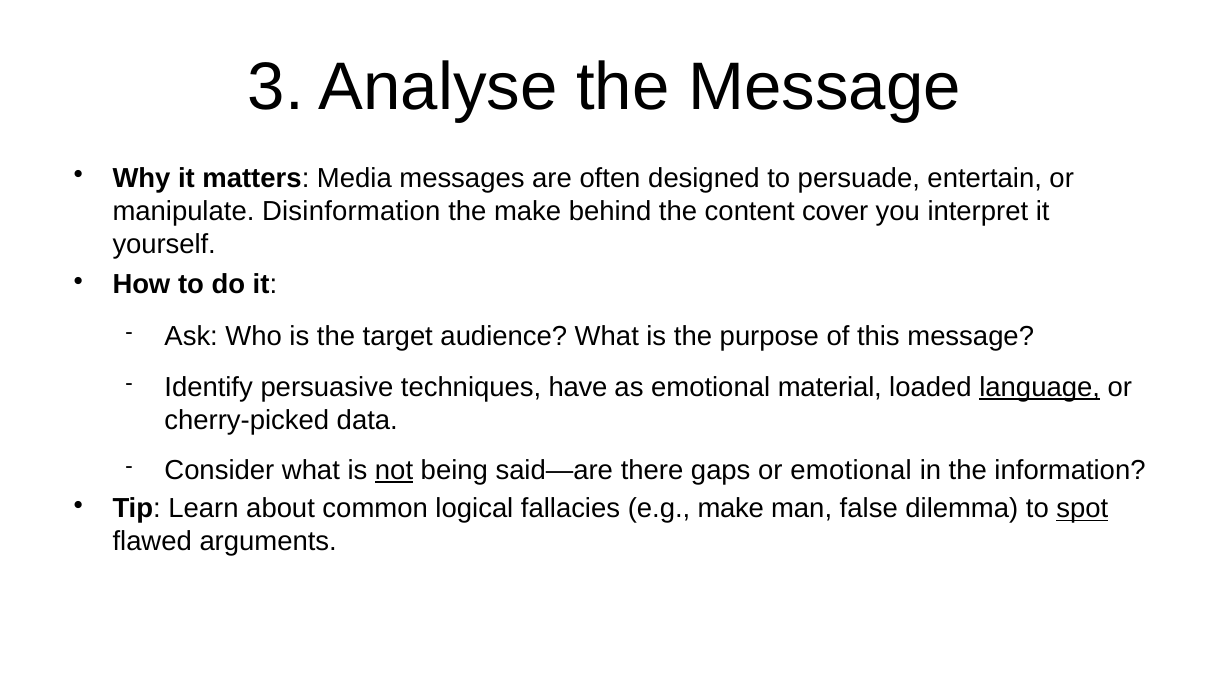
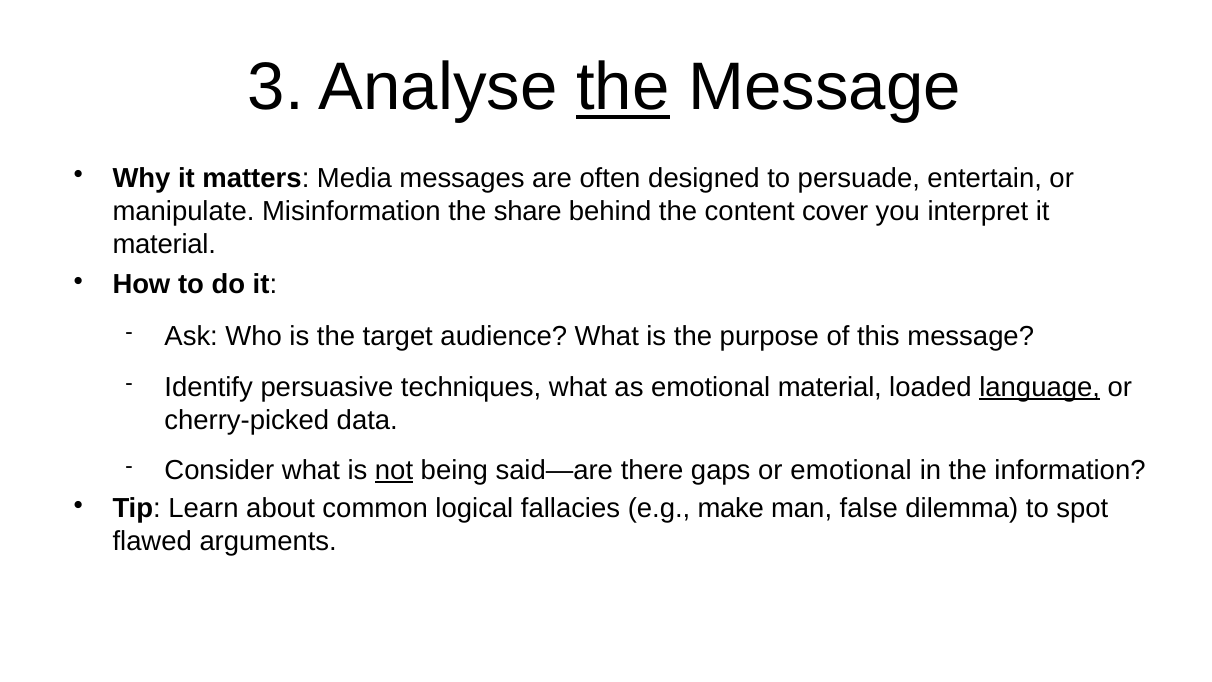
the at (623, 88) underline: none -> present
Disinformation: Disinformation -> Misinformation
the make: make -> share
yourself at (164, 244): yourself -> material
techniques have: have -> what
spot underline: present -> none
